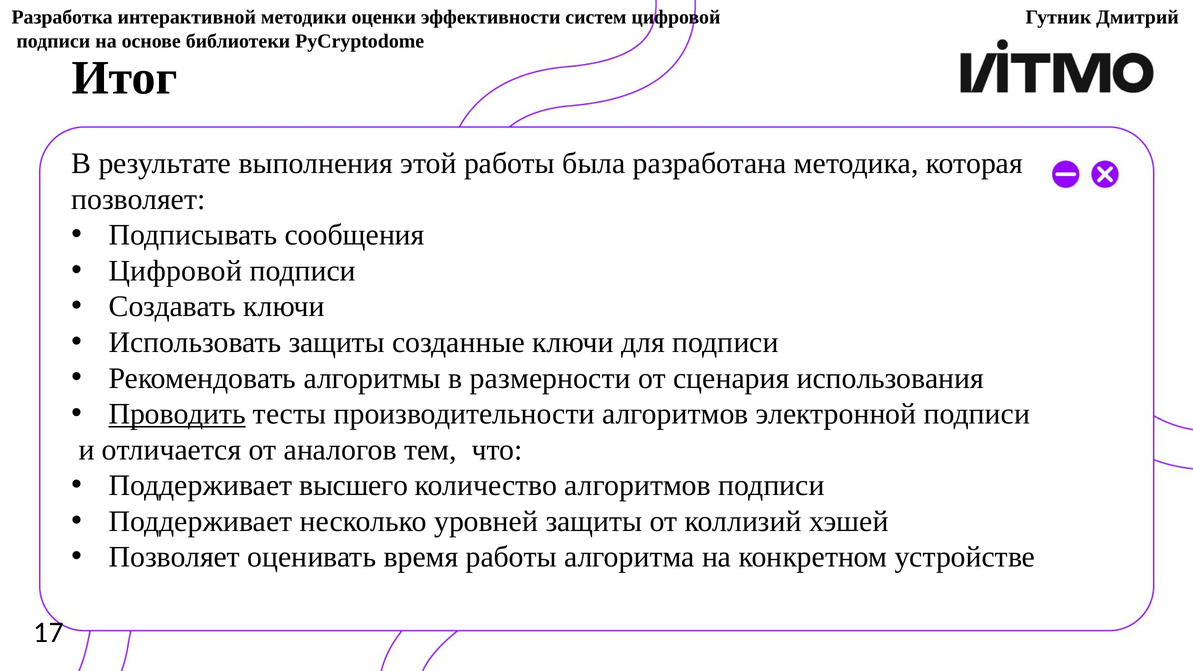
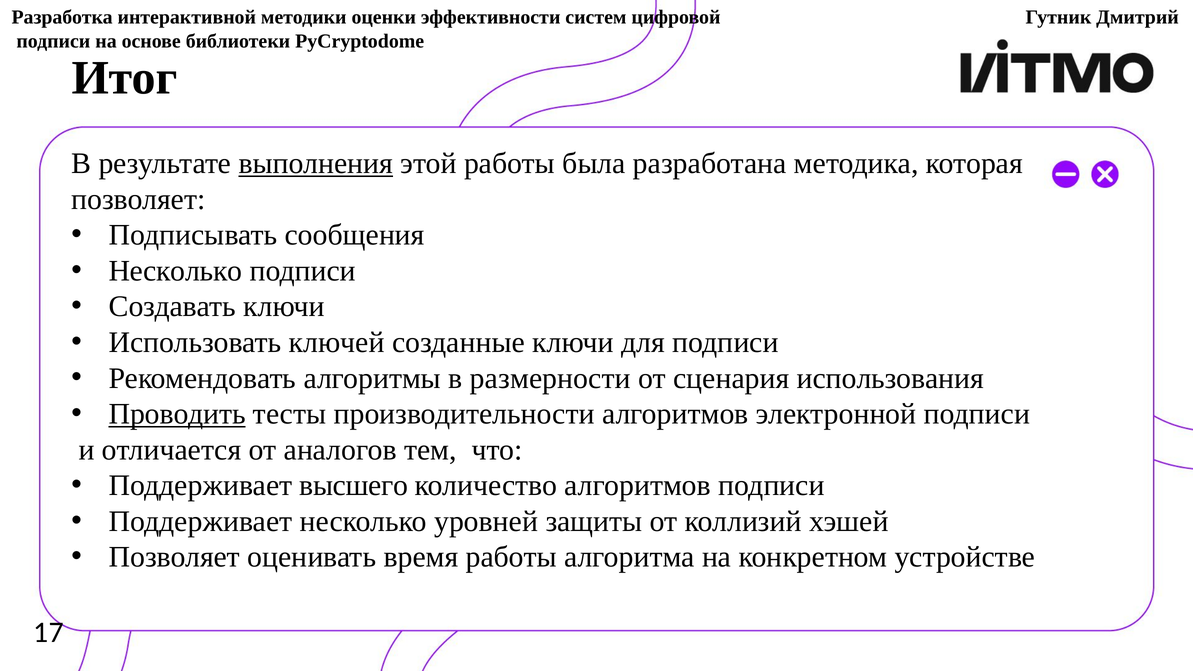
выполнения underline: none -> present
Цифровой at (175, 271): Цифровой -> Несколько
Использовать защиты: защиты -> ключей
